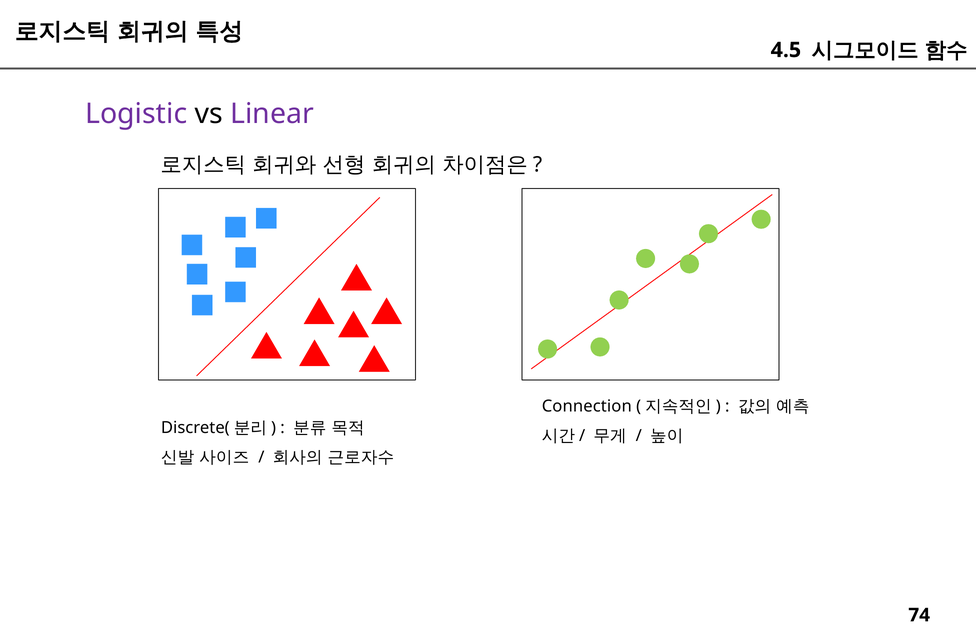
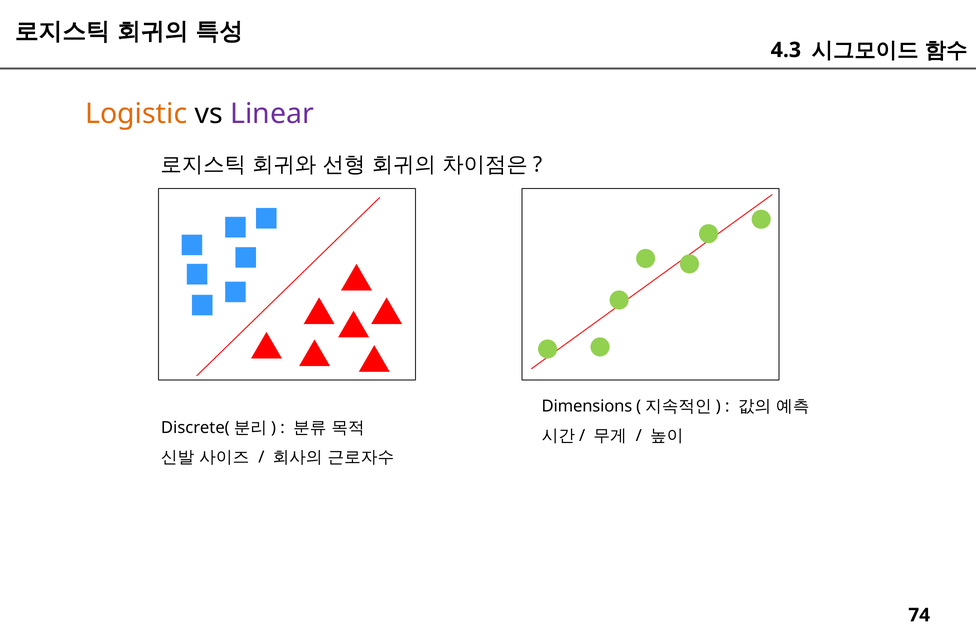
4.5: 4.5 -> 4.3
Logistic colour: purple -> orange
Connection: Connection -> Dimensions
